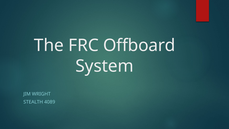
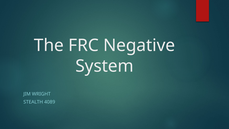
Offboard: Offboard -> Negative
